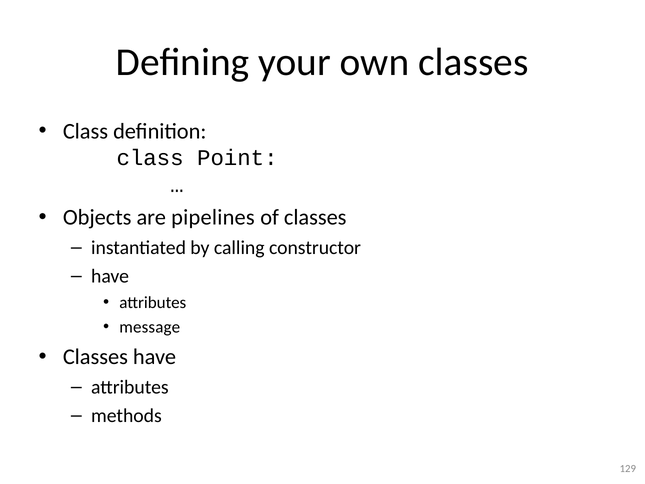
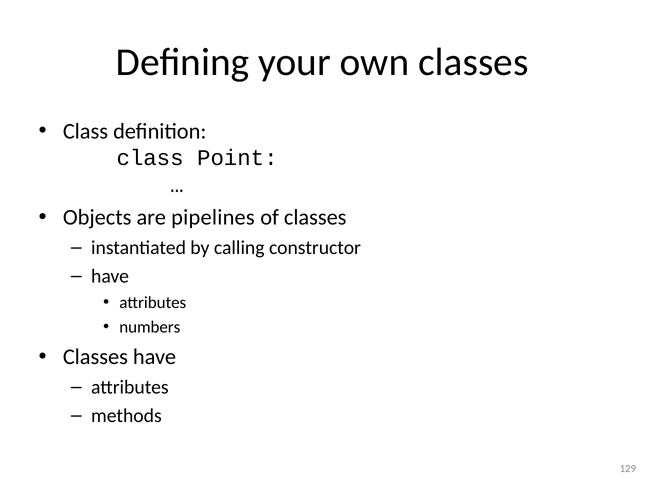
message: message -> numbers
